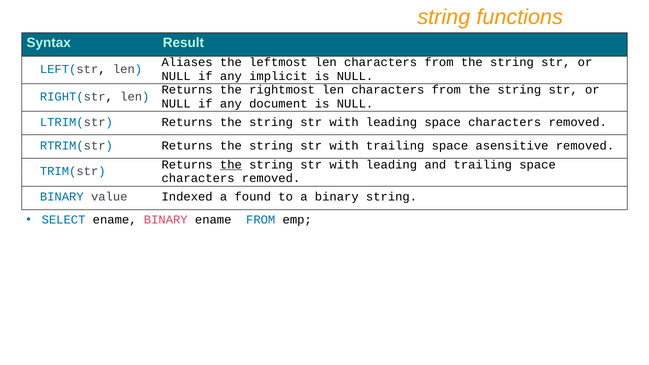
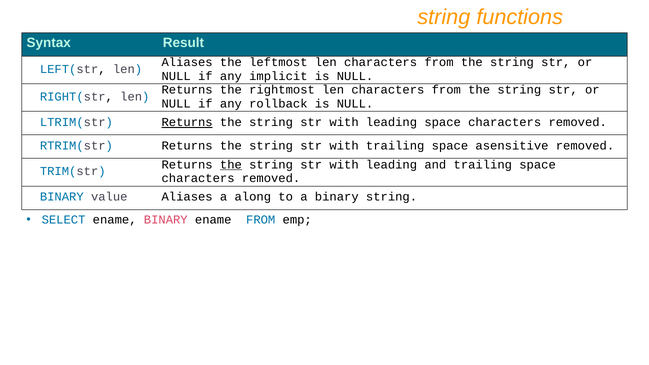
document: document -> rollback
Returns at (187, 122) underline: none -> present
value Indexed: Indexed -> Aliases
found: found -> along
